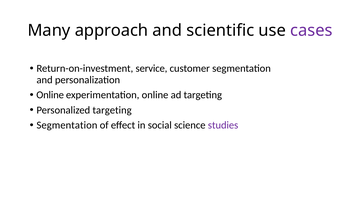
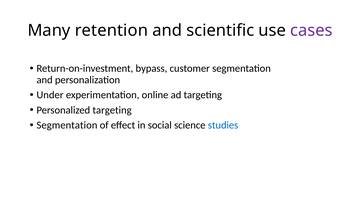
approach: approach -> retention
service: service -> bypass
Online at (50, 95): Online -> Under
studies colour: purple -> blue
